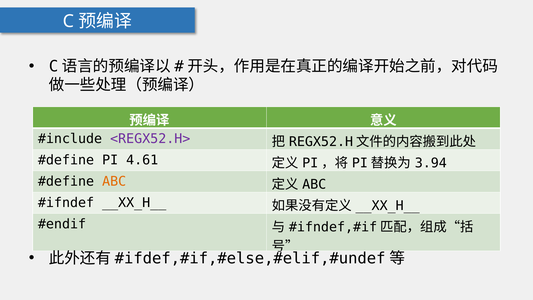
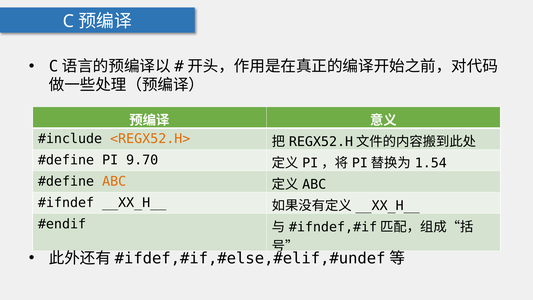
<REGX52.H> colour: purple -> orange
4.61: 4.61 -> 9.70
3.94: 3.94 -> 1.54
